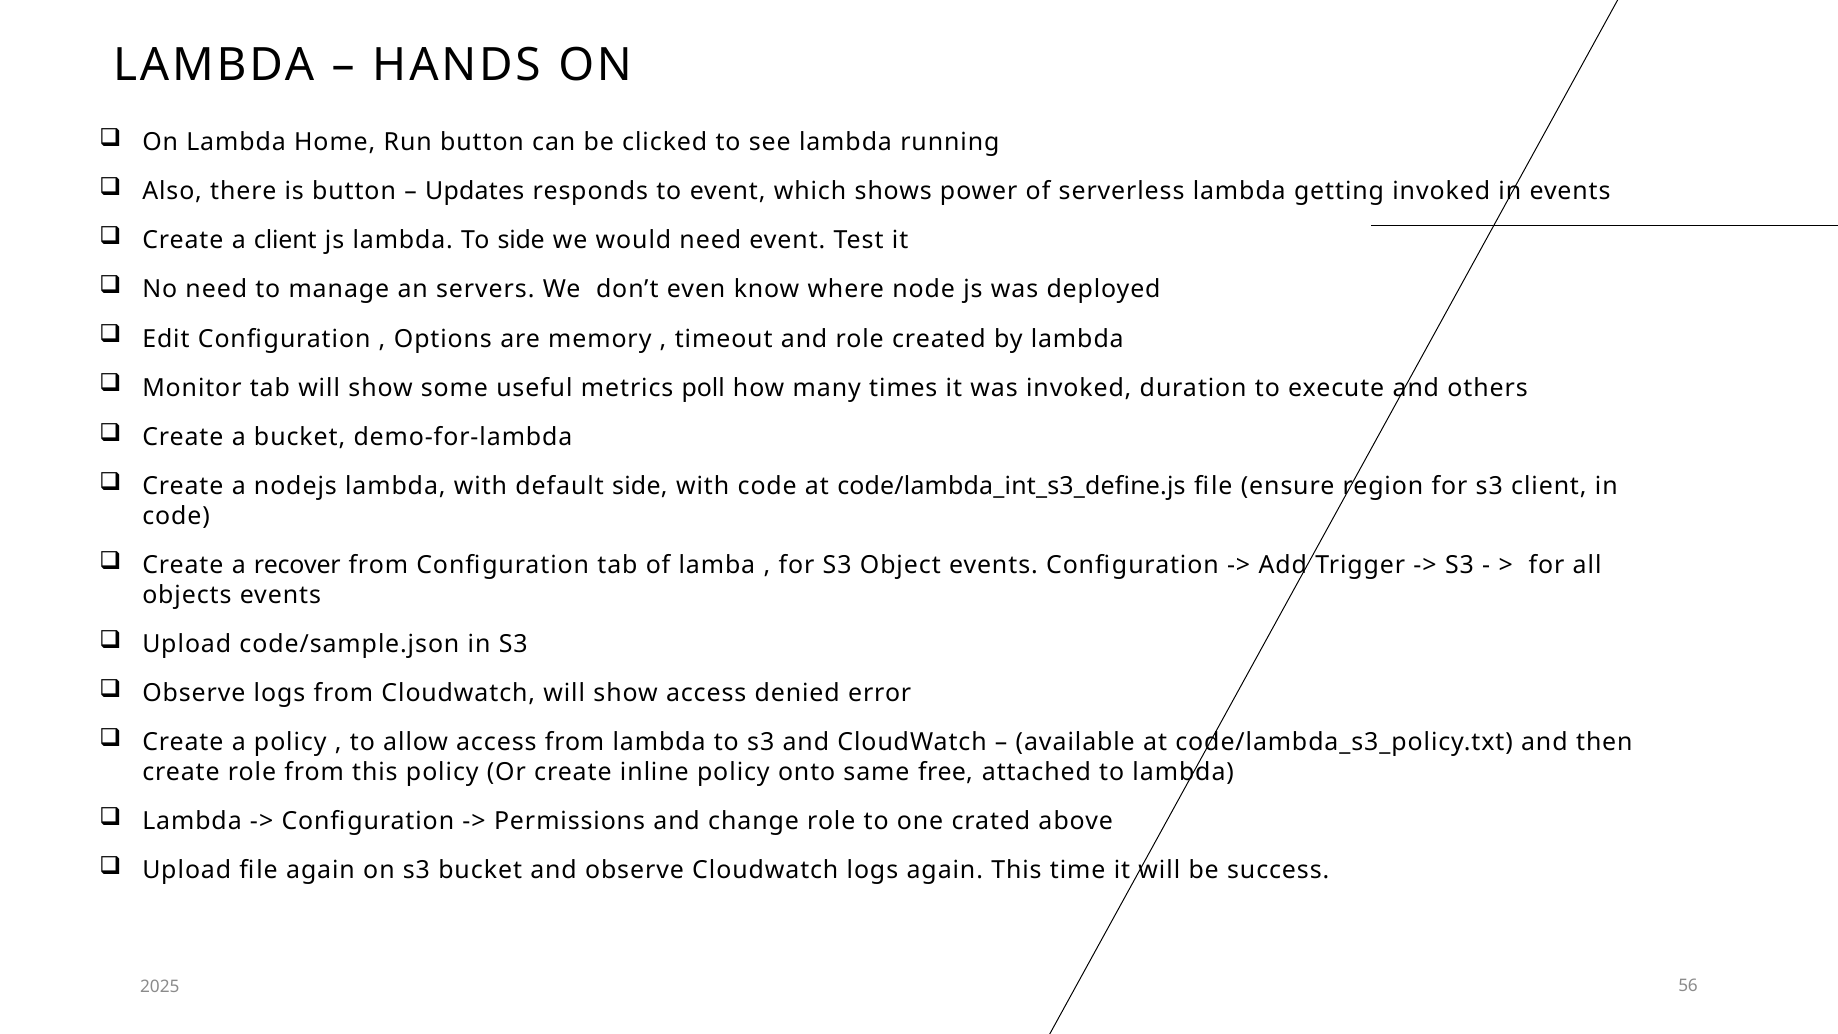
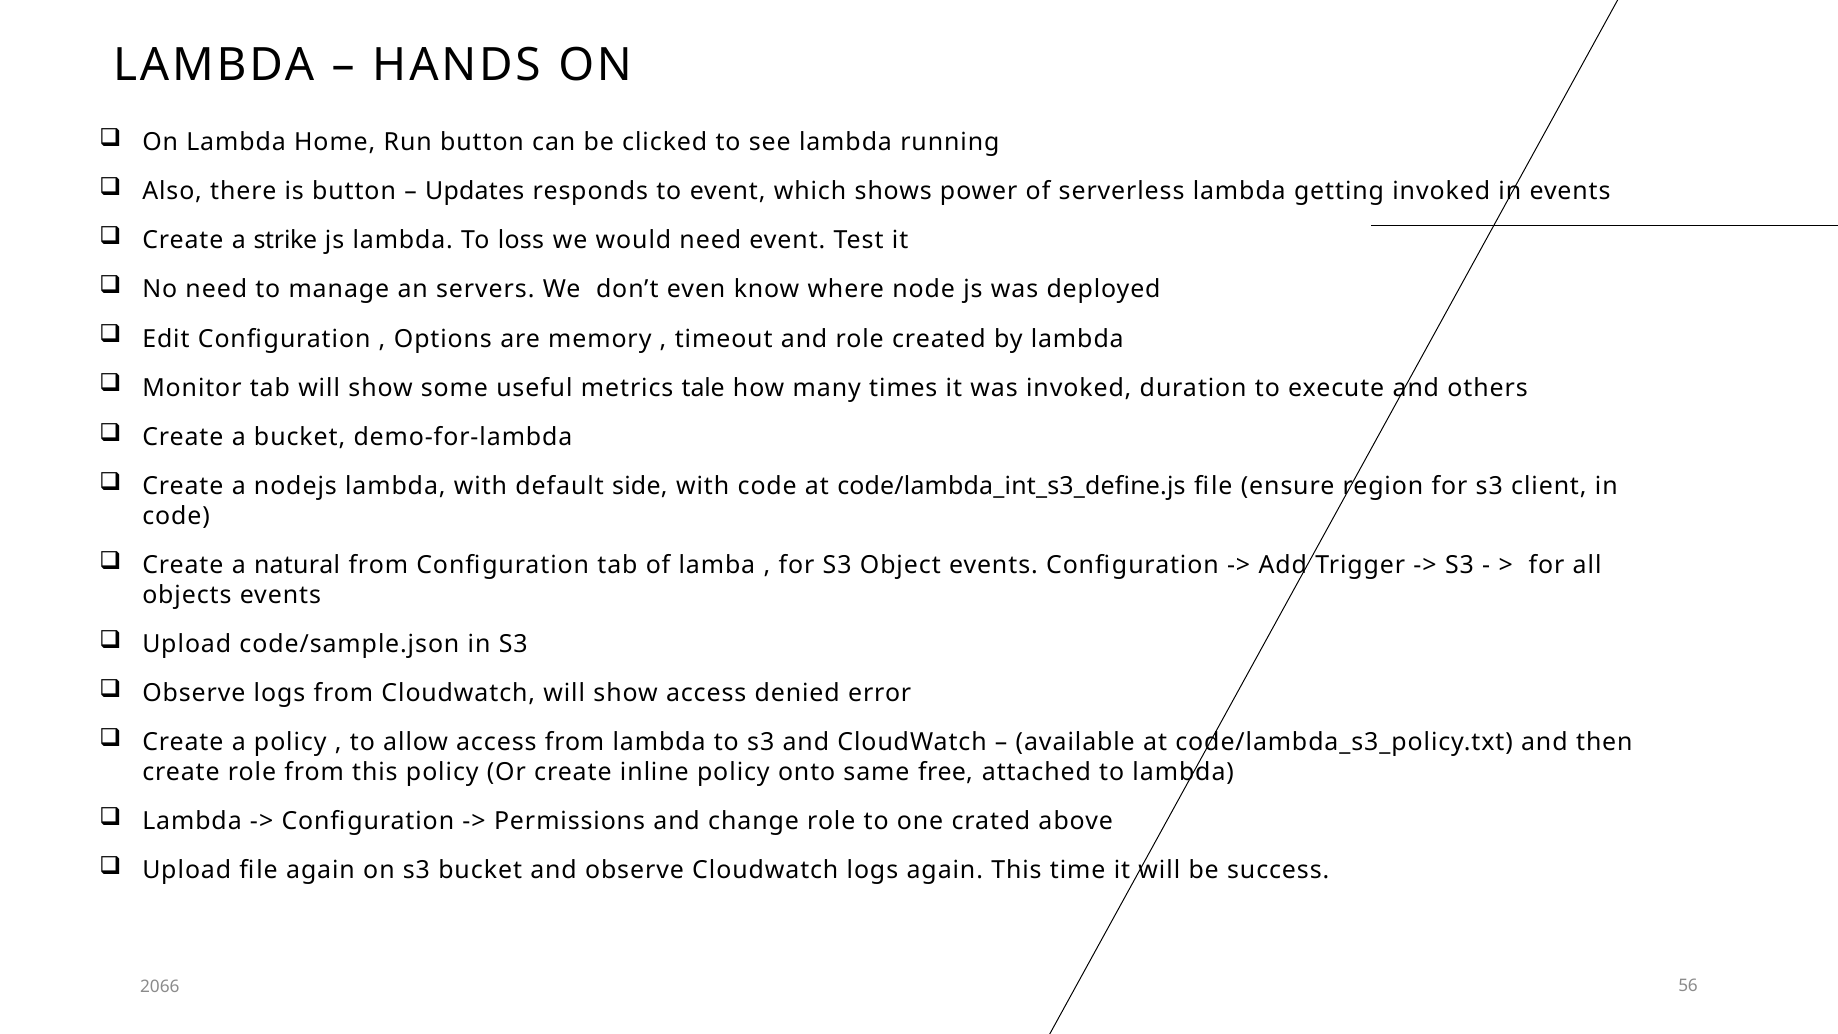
a client: client -> strike
To side: side -> loss
poll: poll -> tale
recover: recover -> natural
2025: 2025 -> 2066
